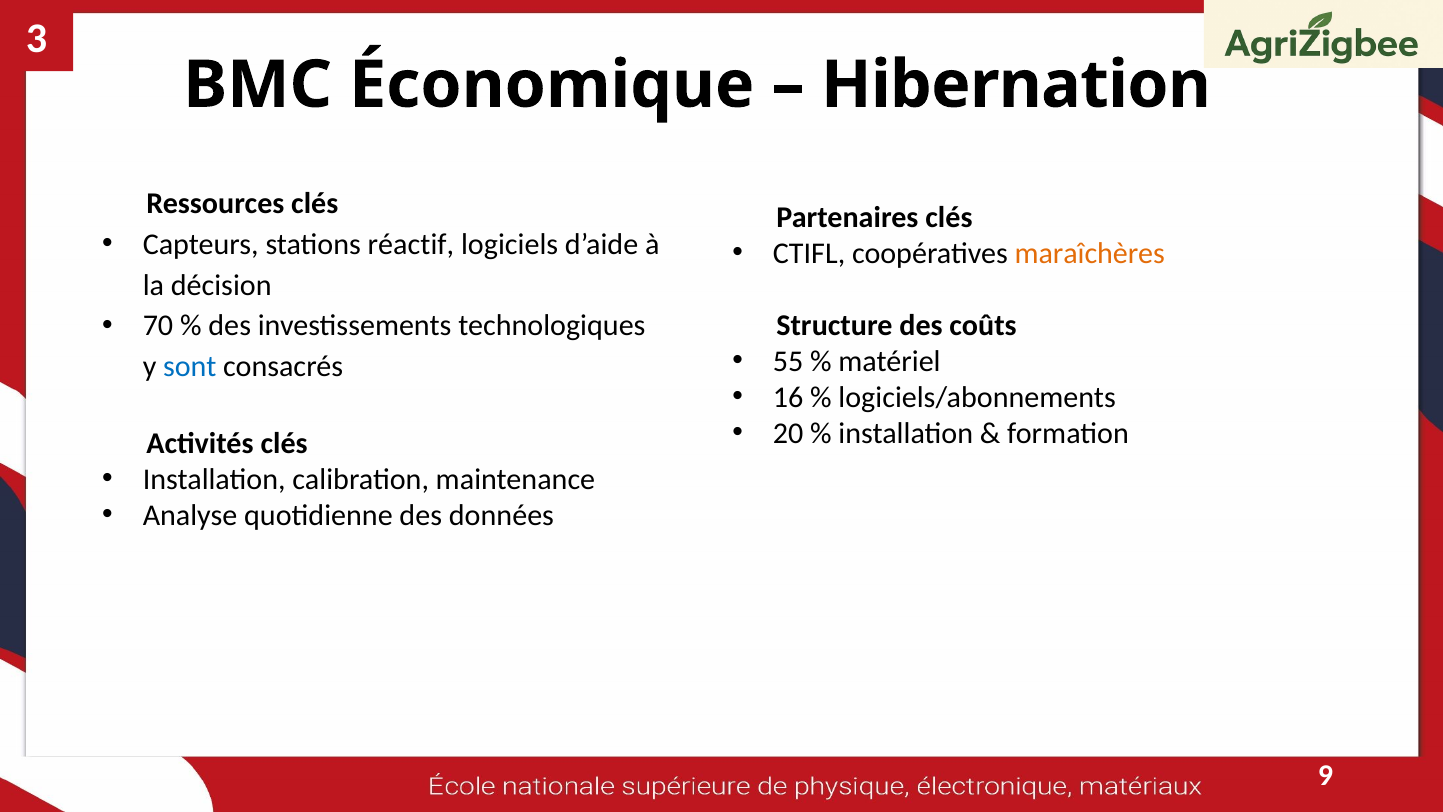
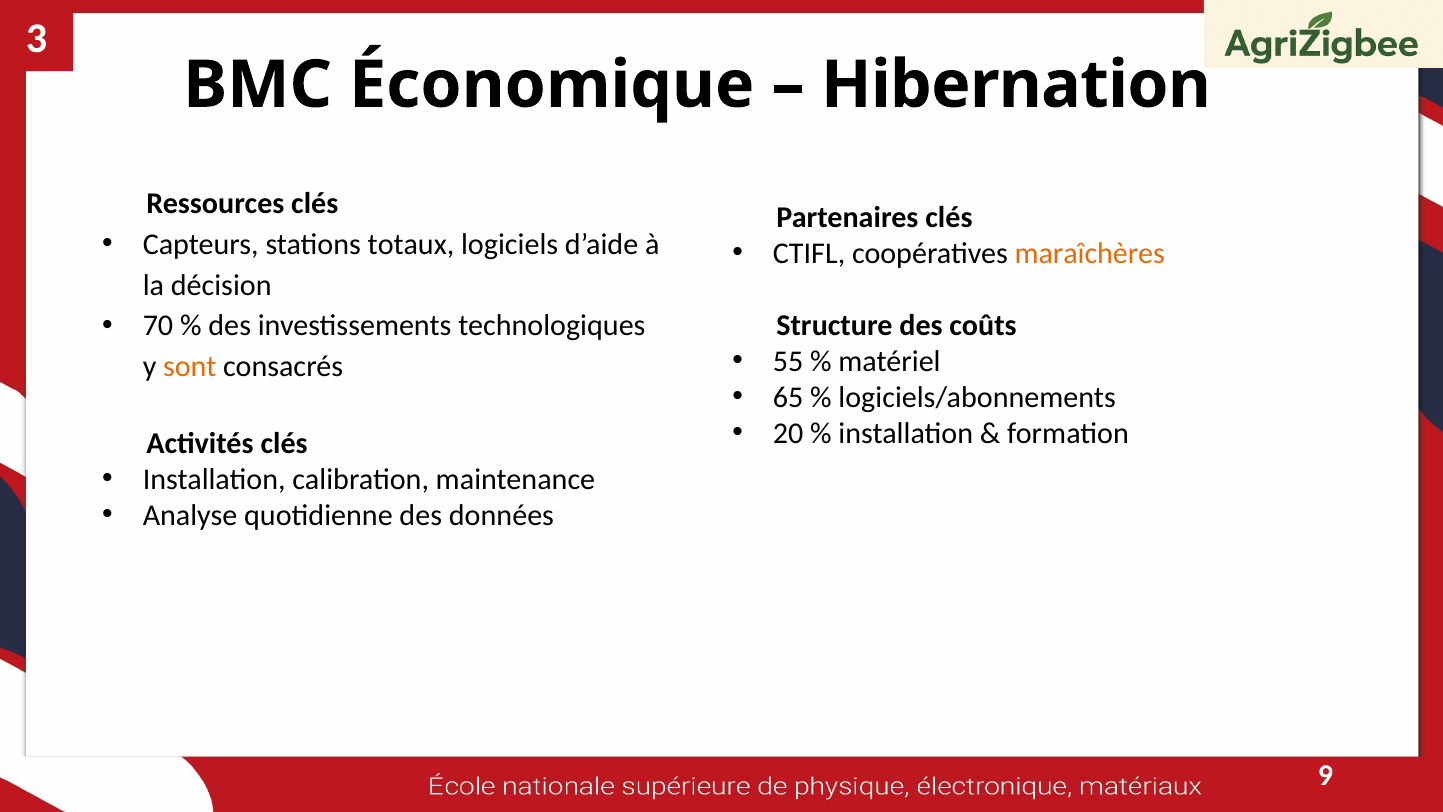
réactif: réactif -> totaux
sont colour: blue -> orange
16: 16 -> 65
